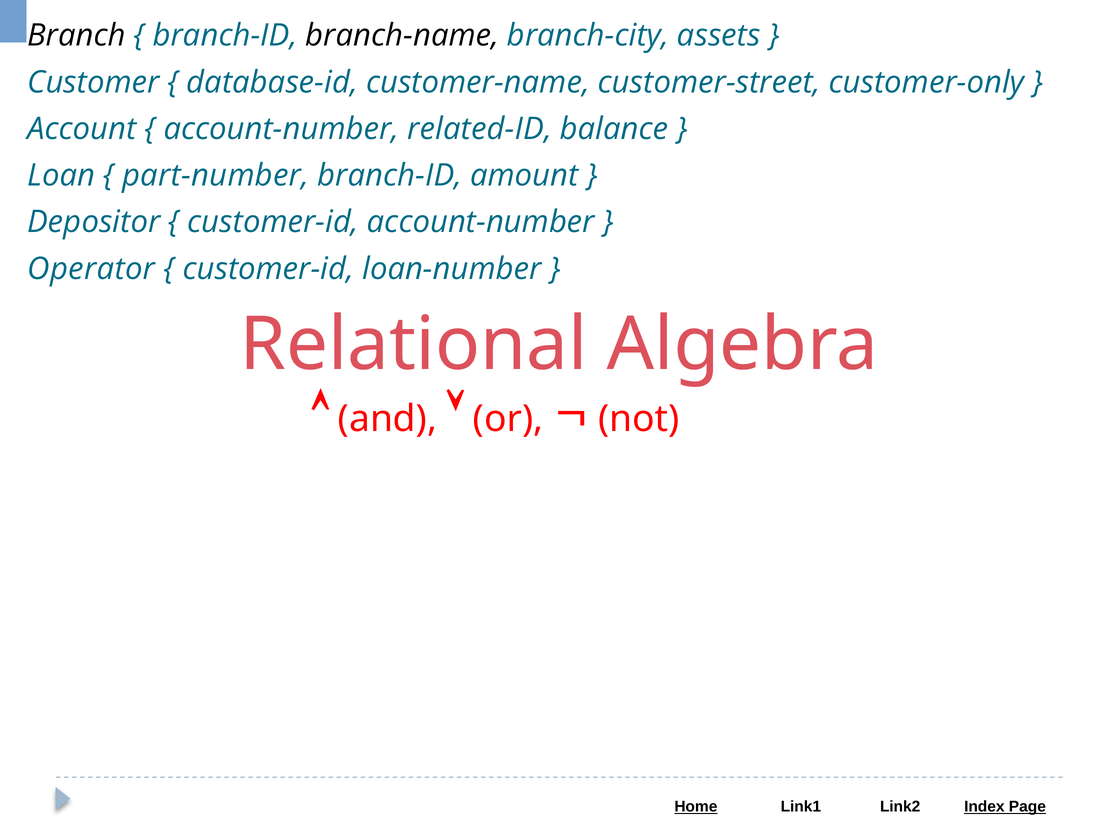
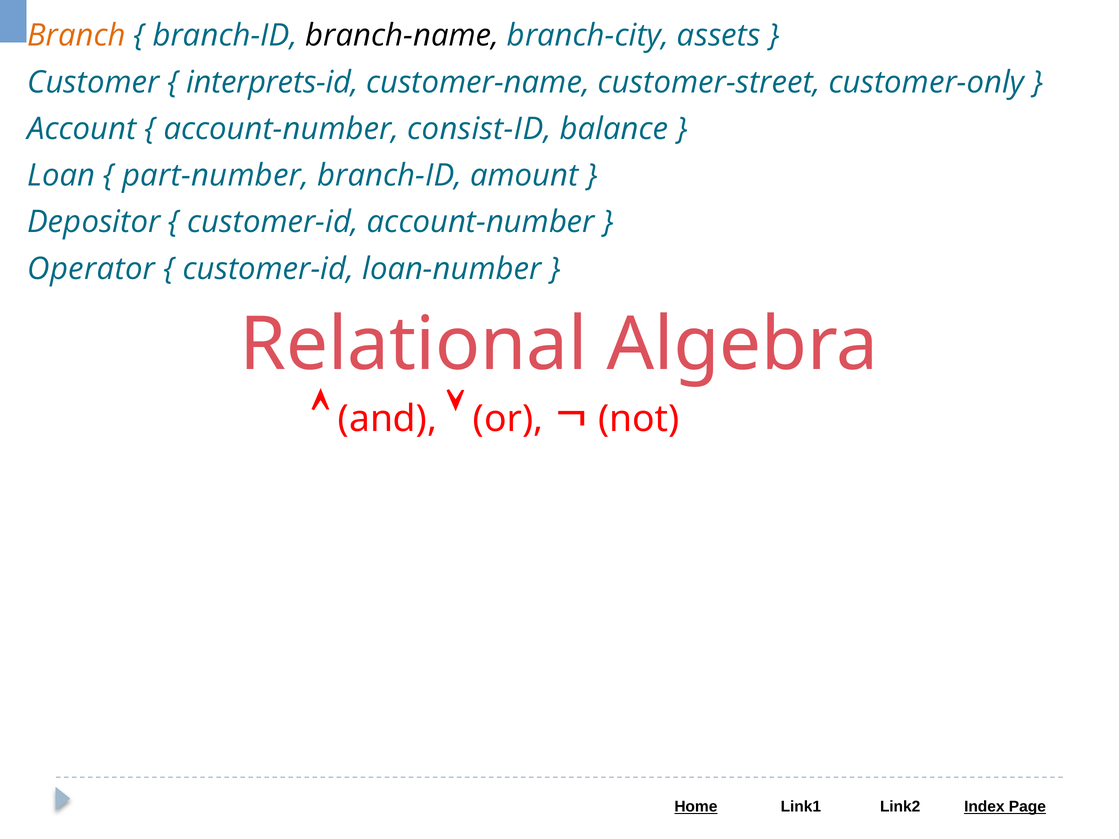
Branch colour: black -> orange
database-id: database-id -> interprets-id
related-ID: related-ID -> consist-ID
